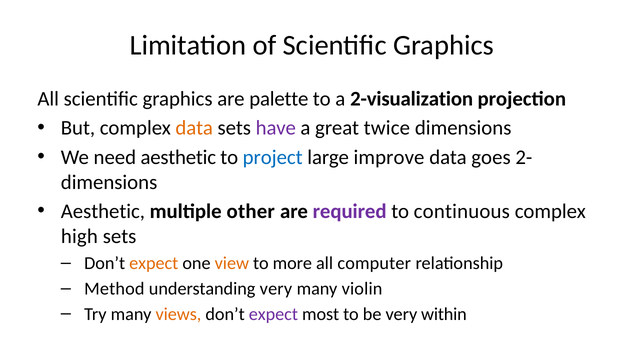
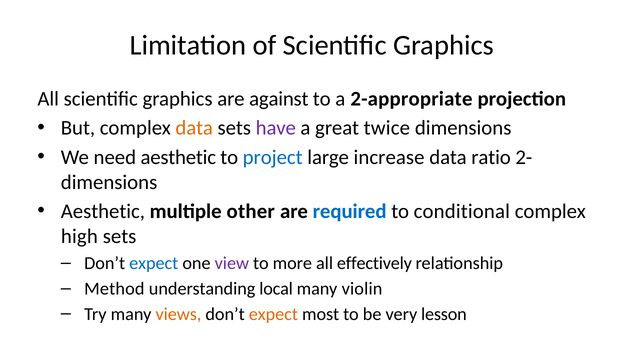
palette: palette -> against
2-visualization: 2-visualization -> 2-appropriate
improve: improve -> increase
goes: goes -> ratio
required colour: purple -> blue
continuous: continuous -> conditional
expect at (154, 263) colour: orange -> blue
view colour: orange -> purple
computer: computer -> effectively
understanding very: very -> local
expect at (273, 314) colour: purple -> orange
within: within -> lesson
